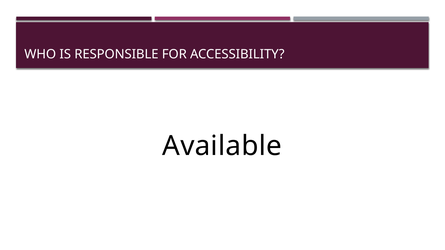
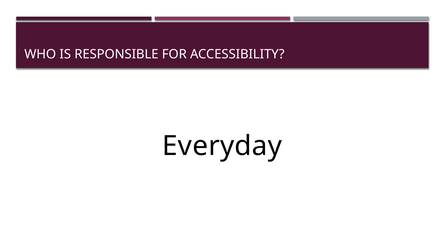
Available: Available -> Everyday
